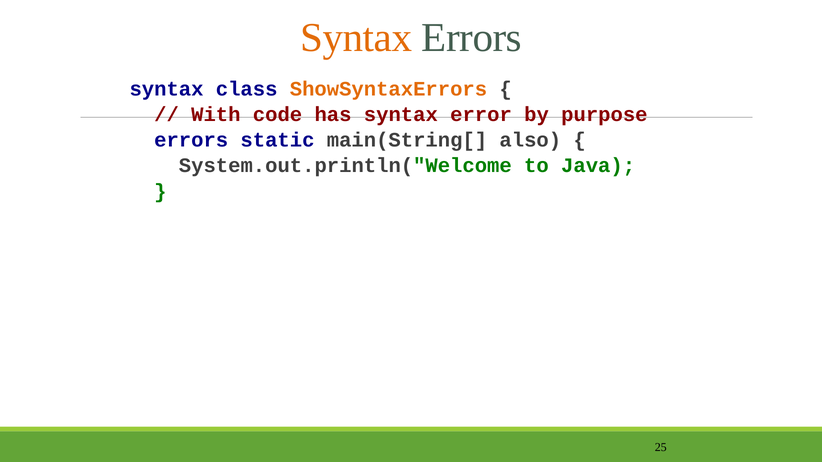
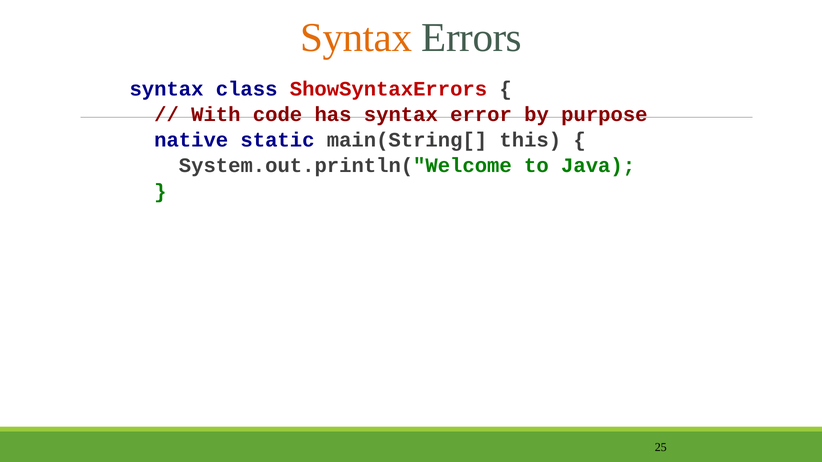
ShowSyntaxErrors colour: orange -> red
errors at (191, 140): errors -> native
also: also -> this
